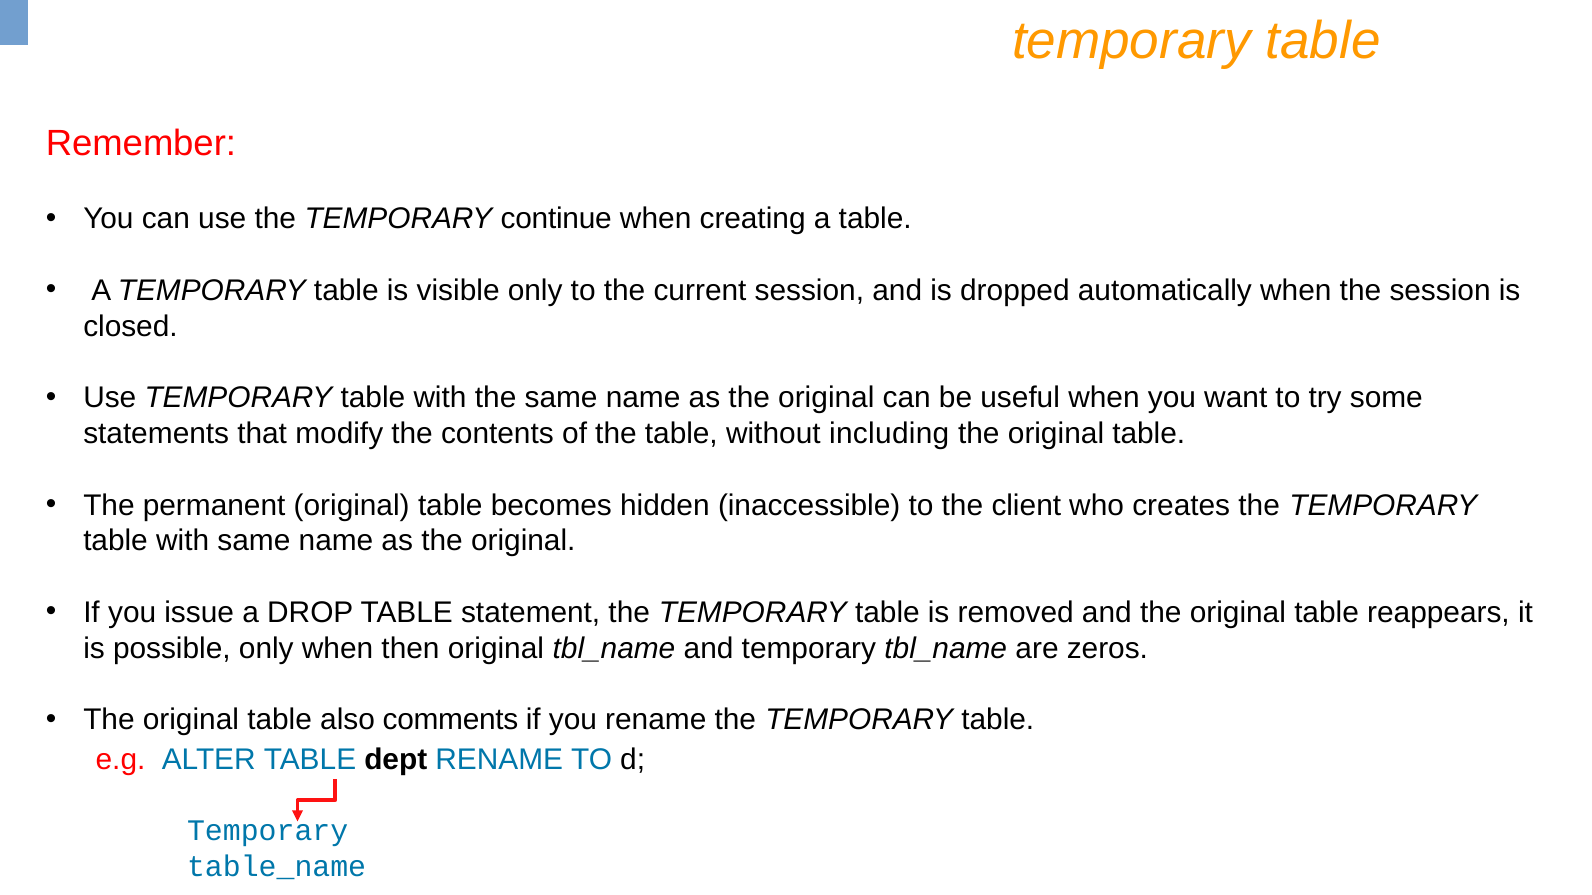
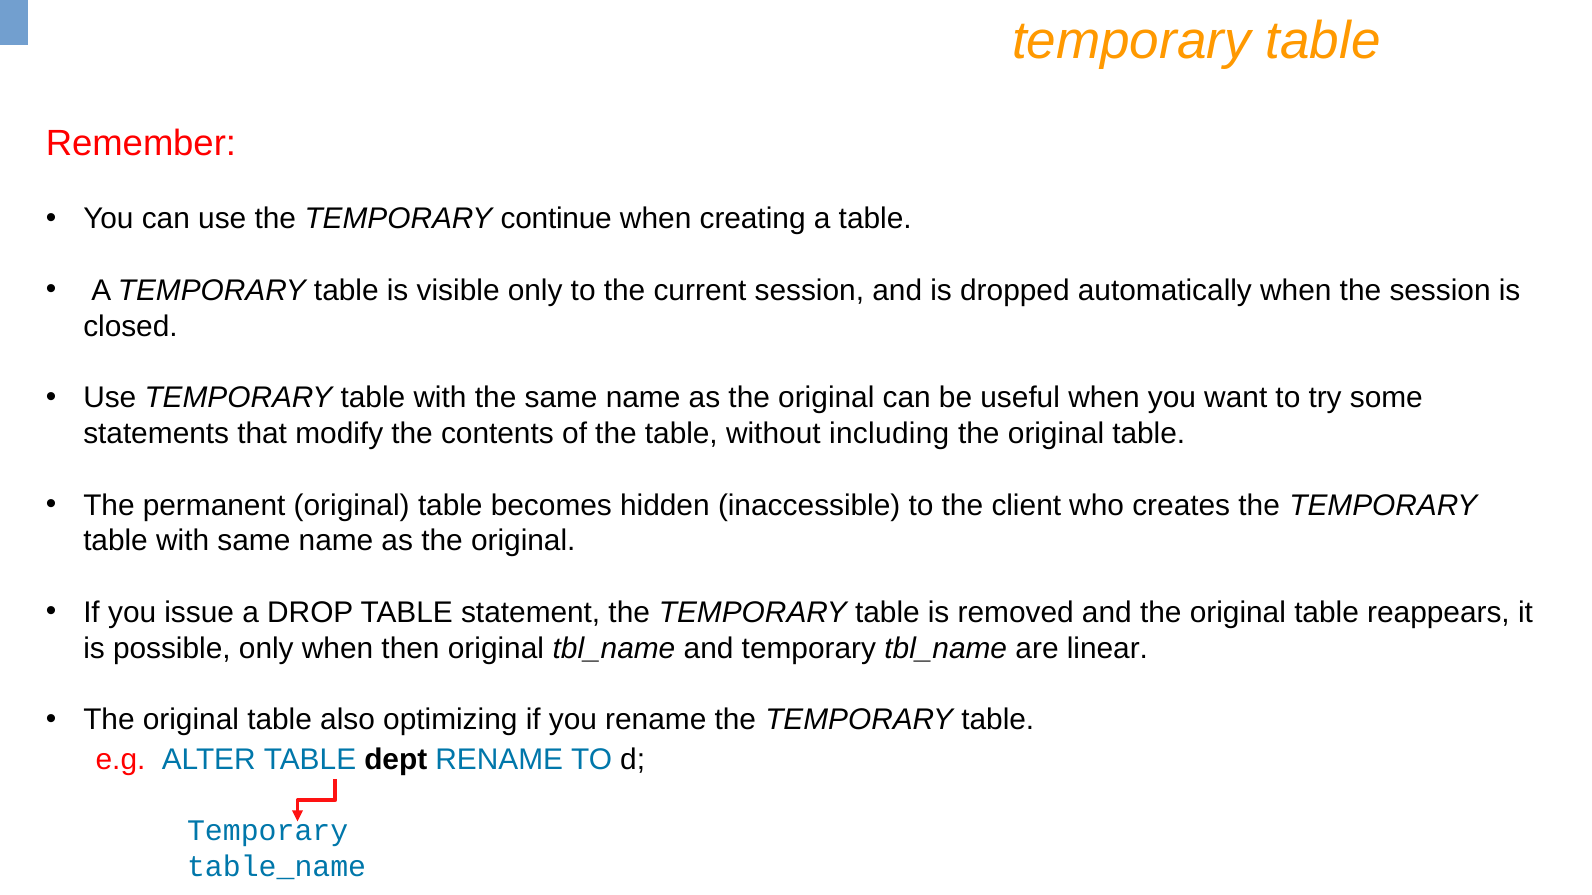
zeros: zeros -> linear
comments: comments -> optimizing
